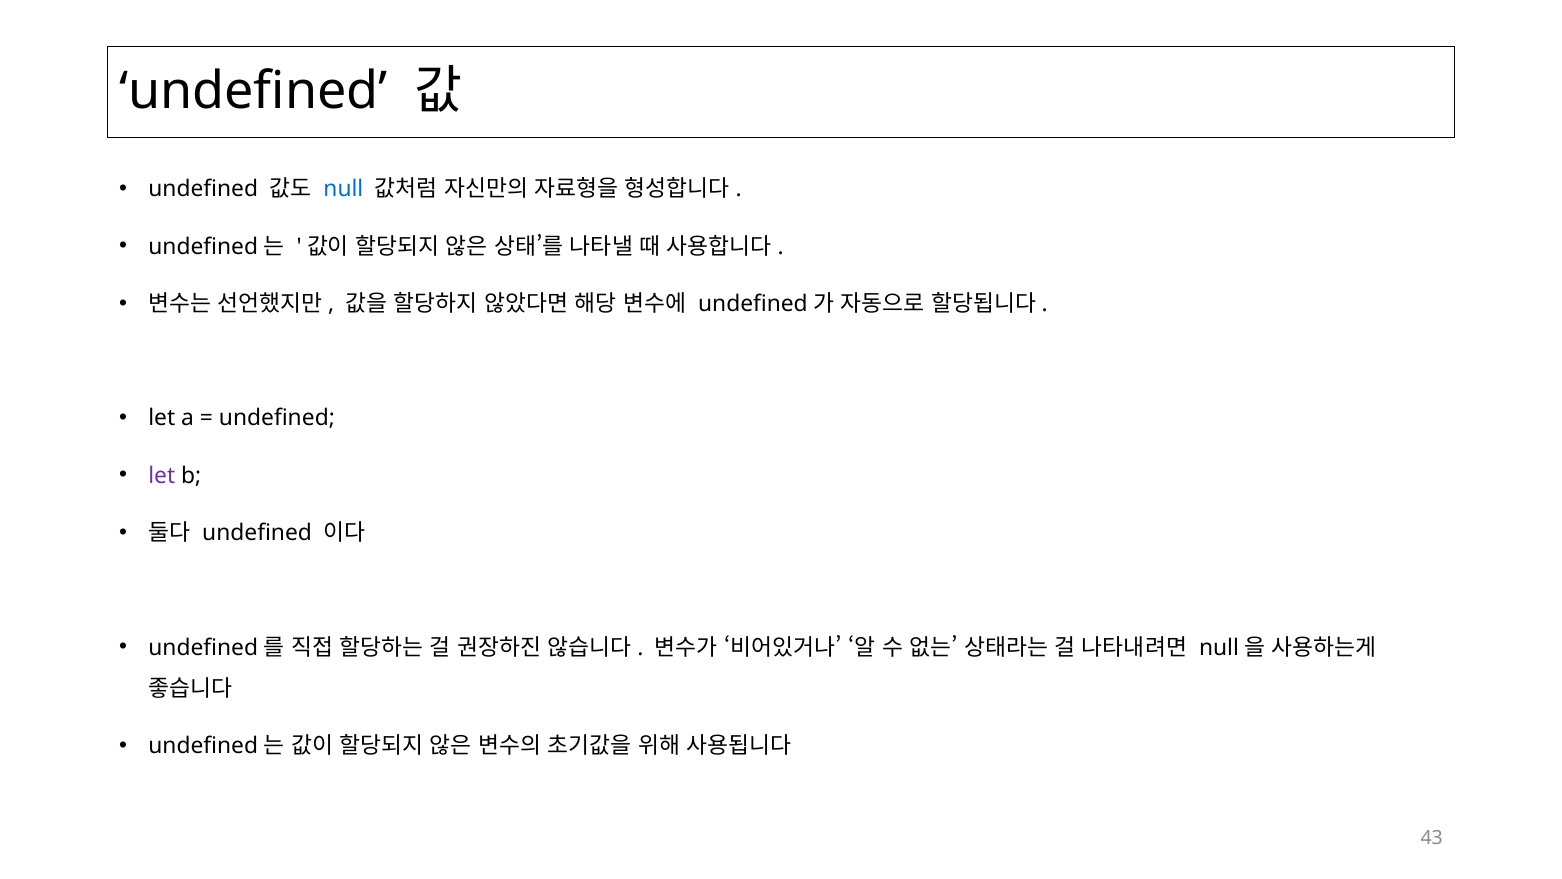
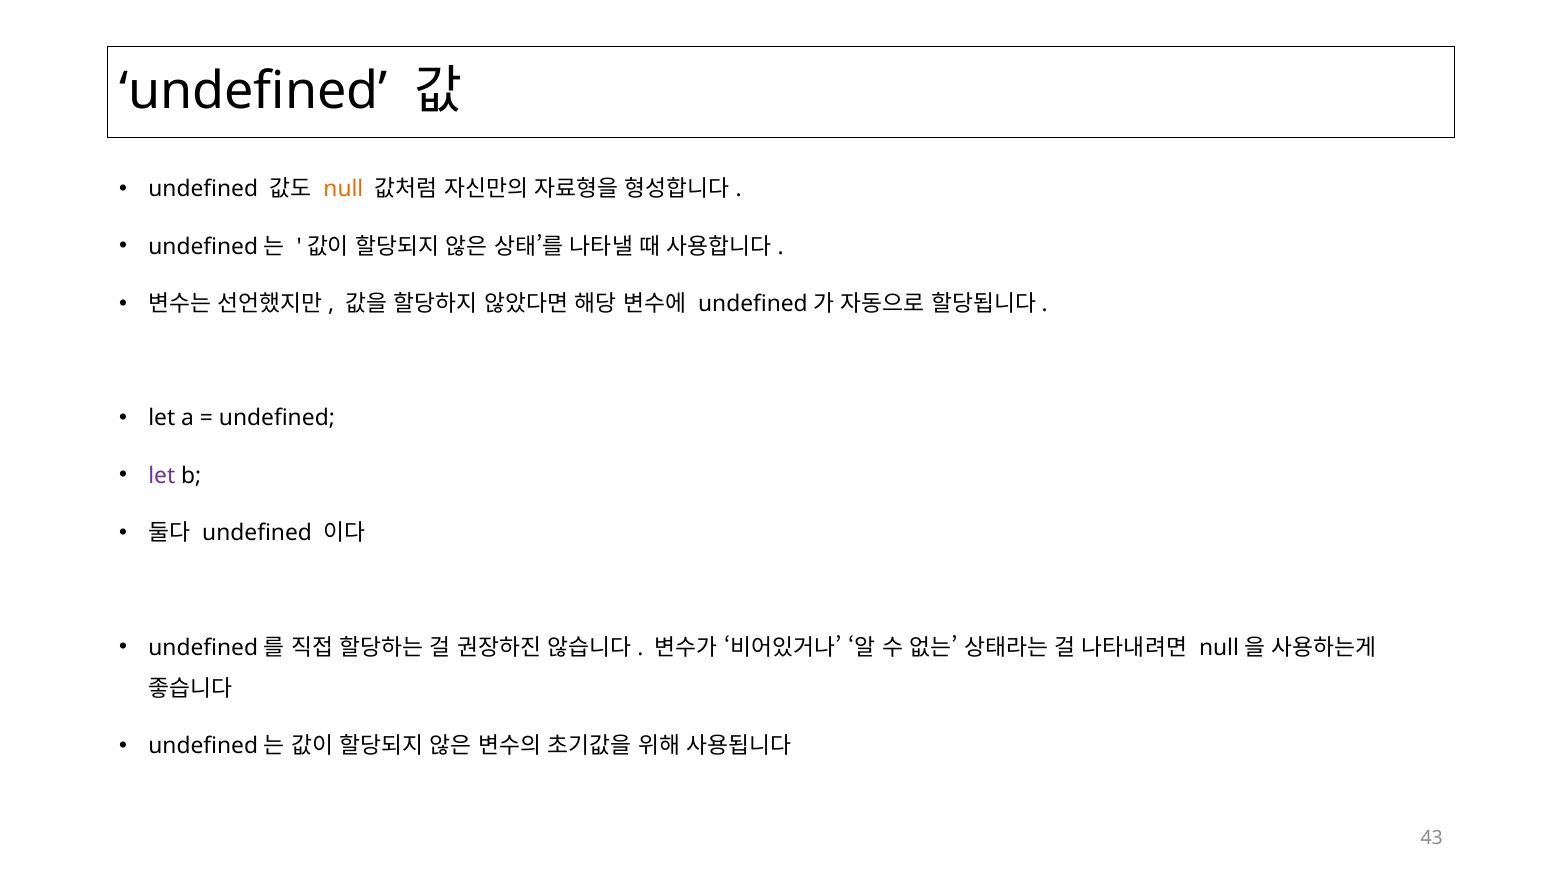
null colour: blue -> orange
